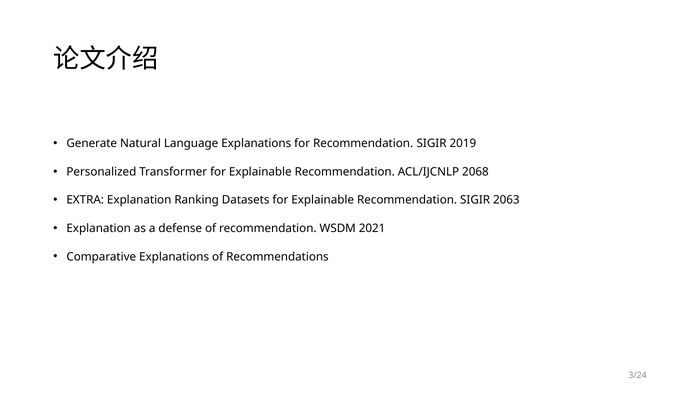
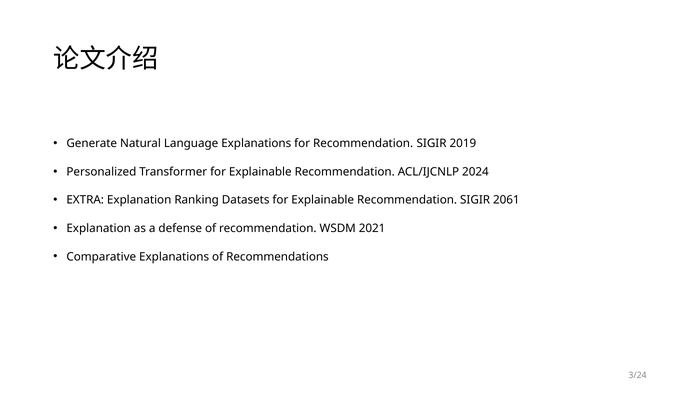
2068: 2068 -> 2024
2063: 2063 -> 2061
